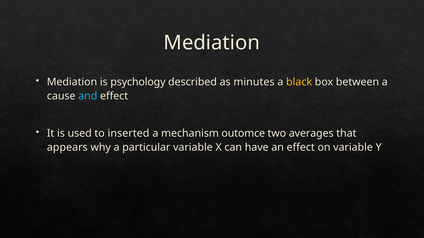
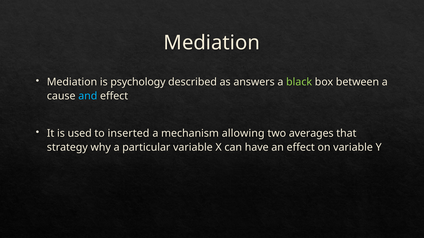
minutes: minutes -> answers
black colour: yellow -> light green
outomce: outomce -> allowing
appears: appears -> strategy
